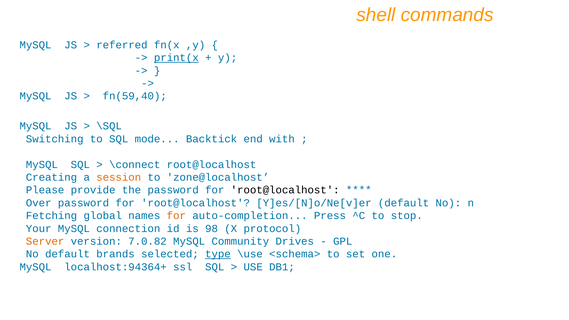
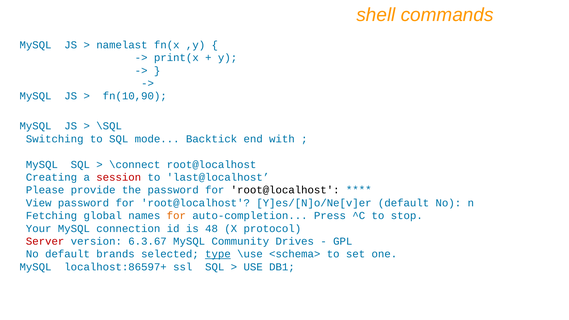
referred: referred -> namelast
print(x underline: present -> none
fn(59,40: fn(59,40 -> fn(10,90
session colour: orange -> red
zone@localhost: zone@localhost -> last@localhost
Over: Over -> View
98: 98 -> 48
Server colour: orange -> red
7.0.82: 7.0.82 -> 6.3.67
localhost:94364+: localhost:94364+ -> localhost:86597+
